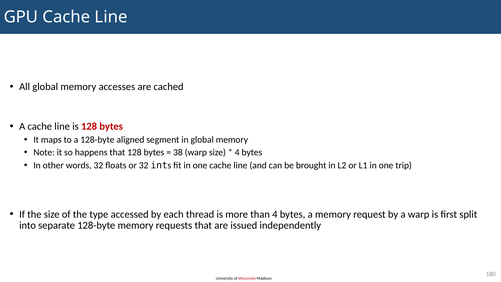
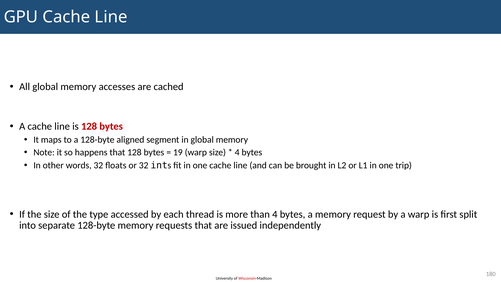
38: 38 -> 19
